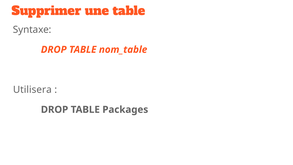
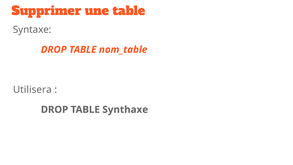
Packages: Packages -> Synthaxe
